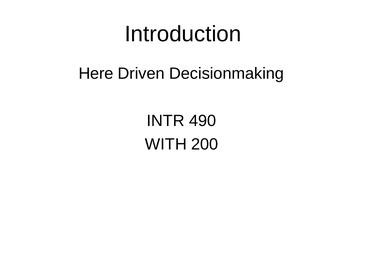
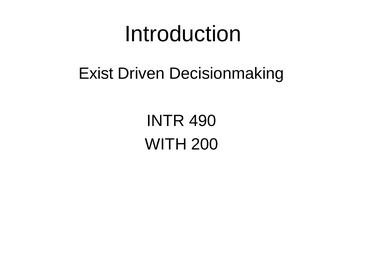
Here: Here -> Exist
